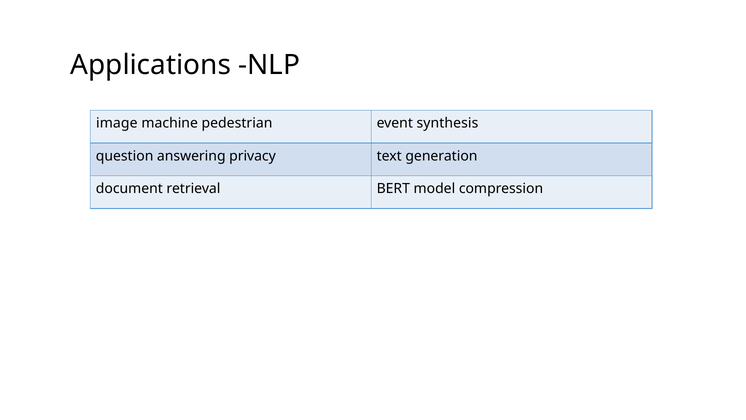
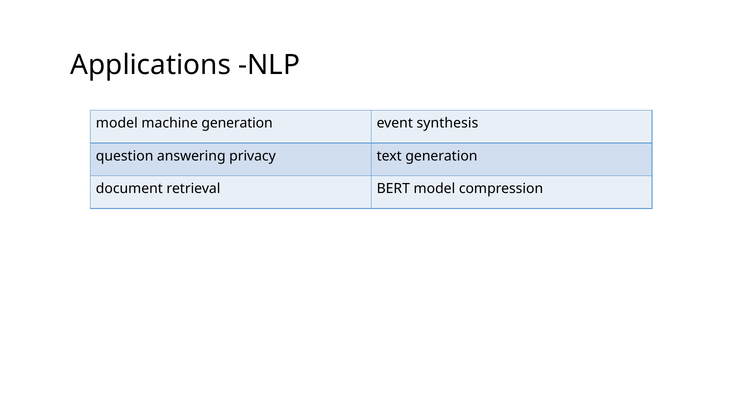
image at (117, 123): image -> model
machine pedestrian: pedestrian -> generation
